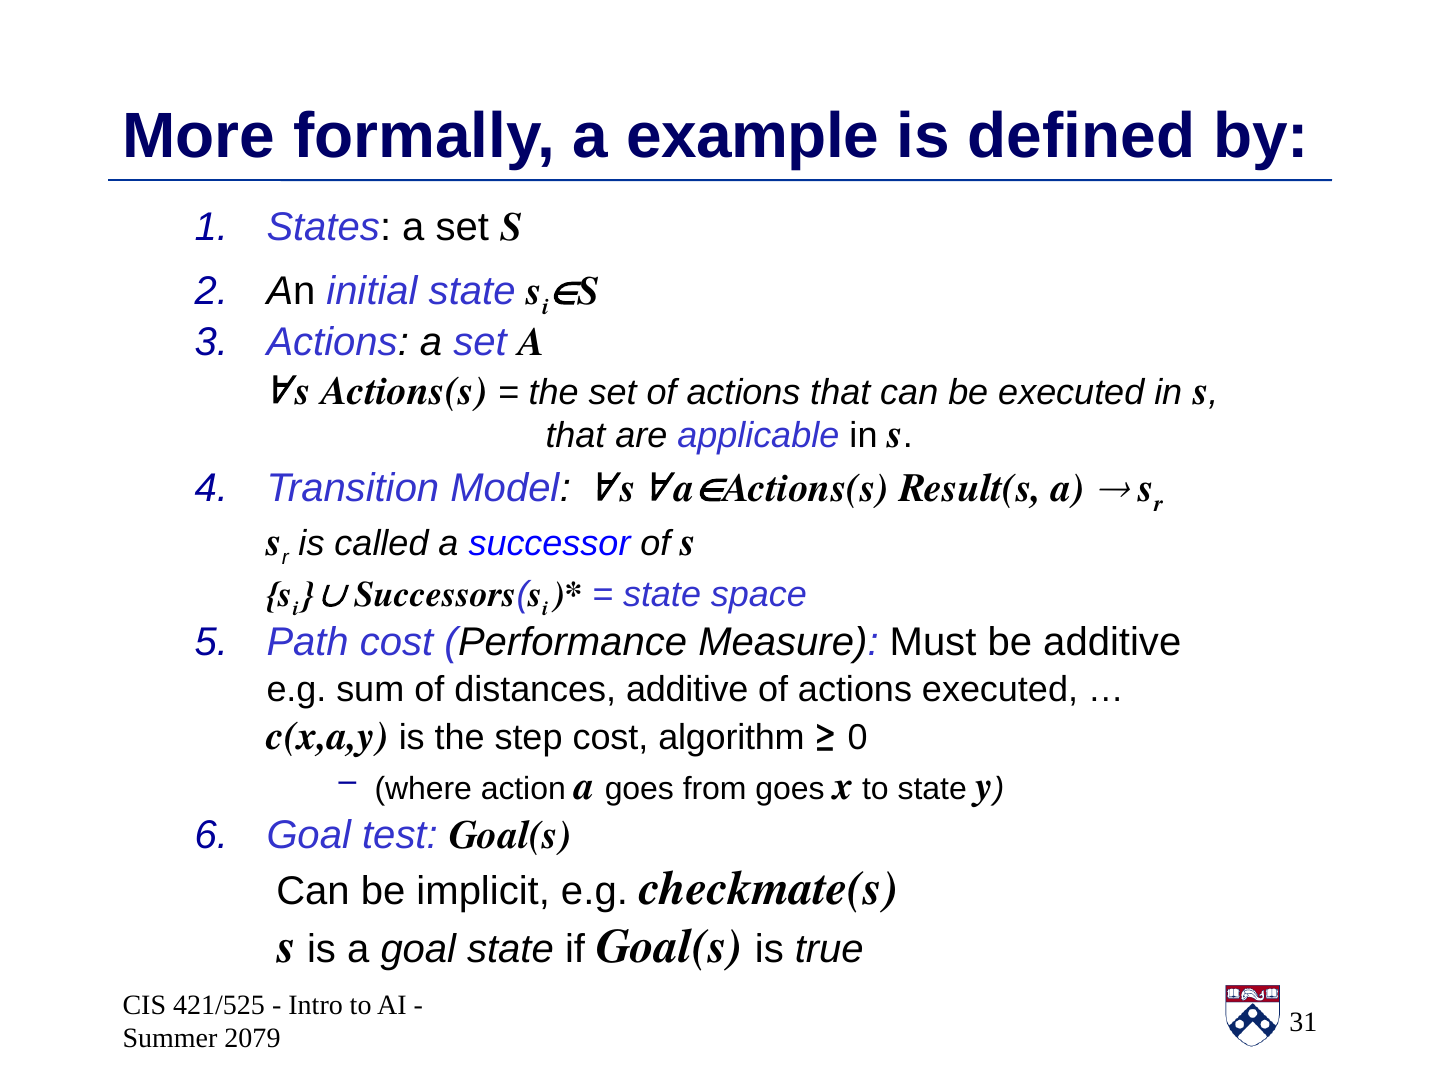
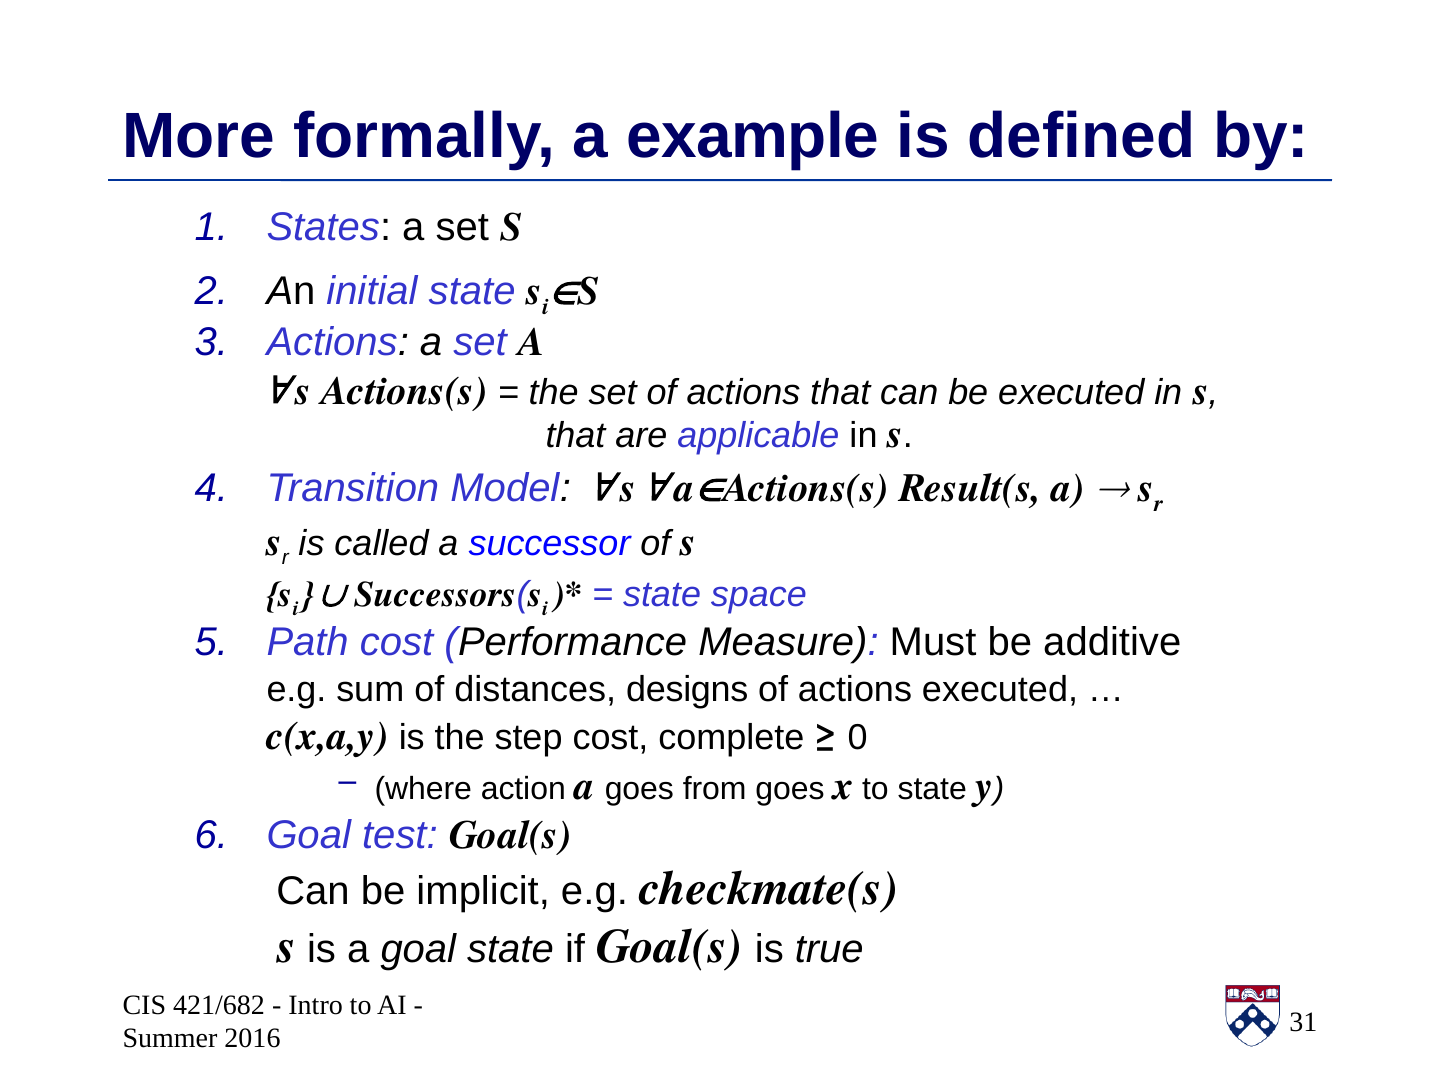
distances additive: additive -> designs
algorithm: algorithm -> complete
421/525: 421/525 -> 421/682
2079: 2079 -> 2016
